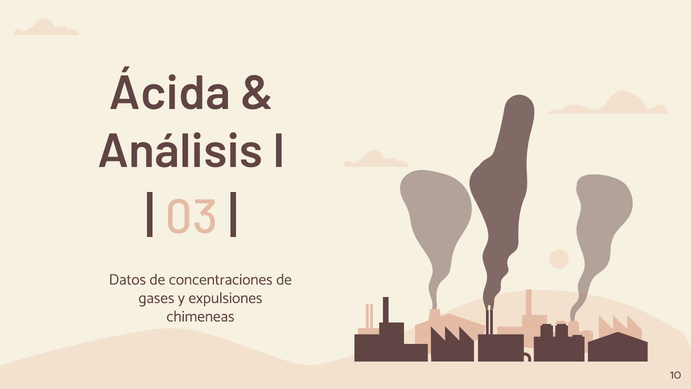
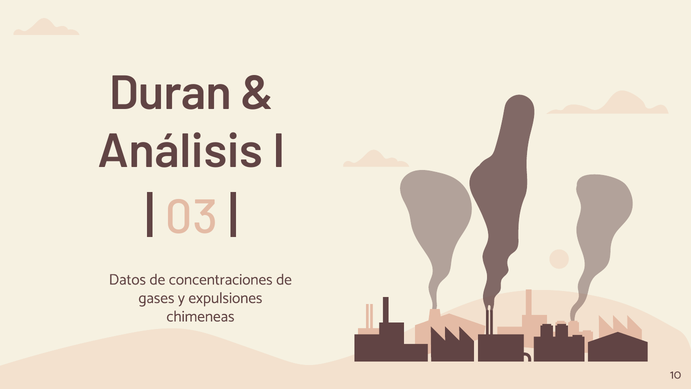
Ácida: Ácida -> Duran
